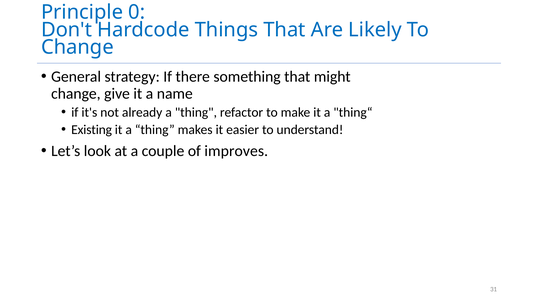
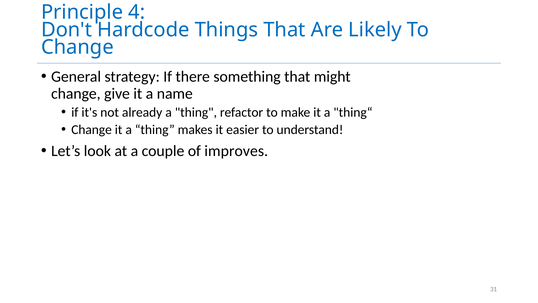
0: 0 -> 4
Existing at (92, 129): Existing -> Change
